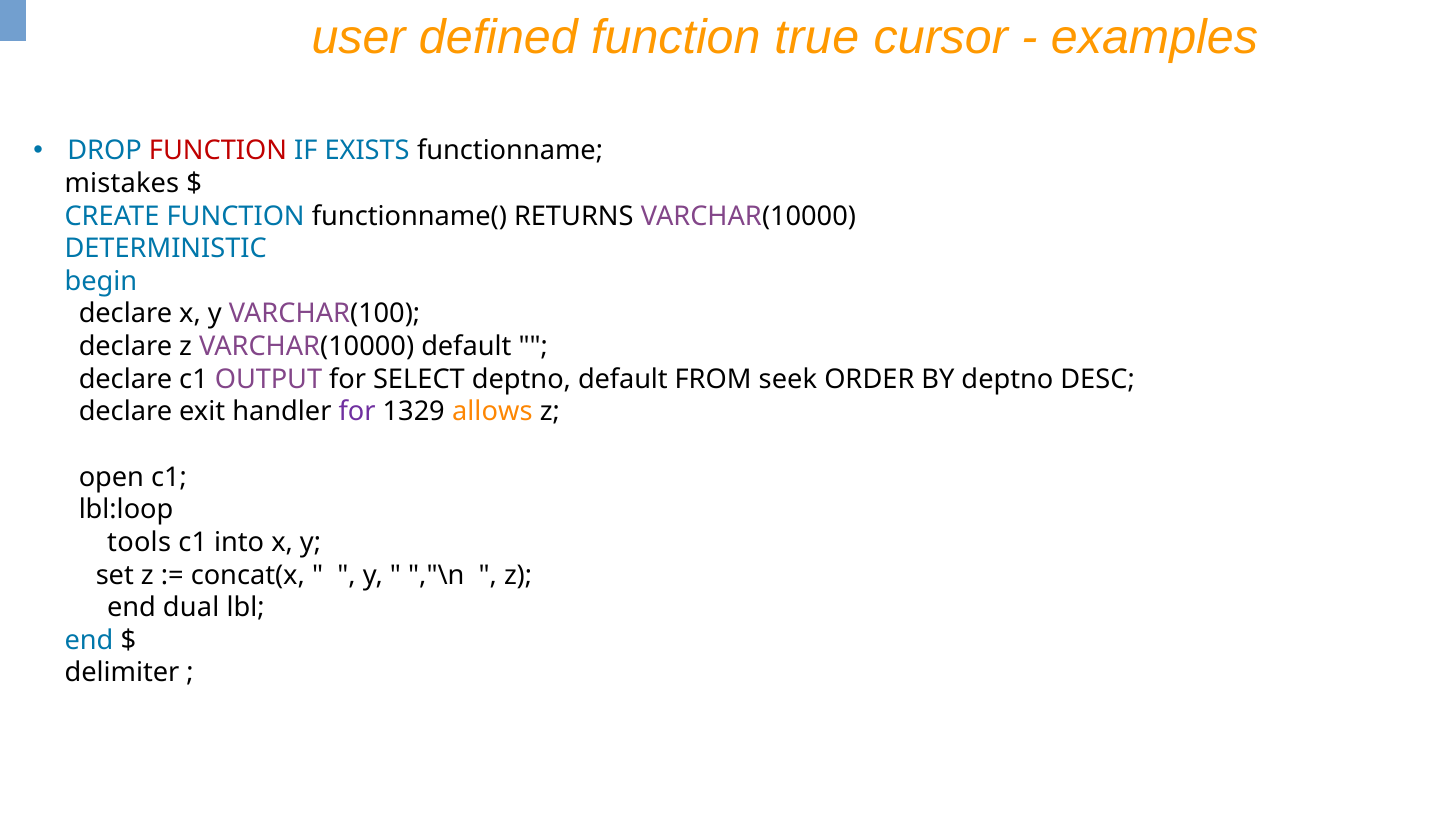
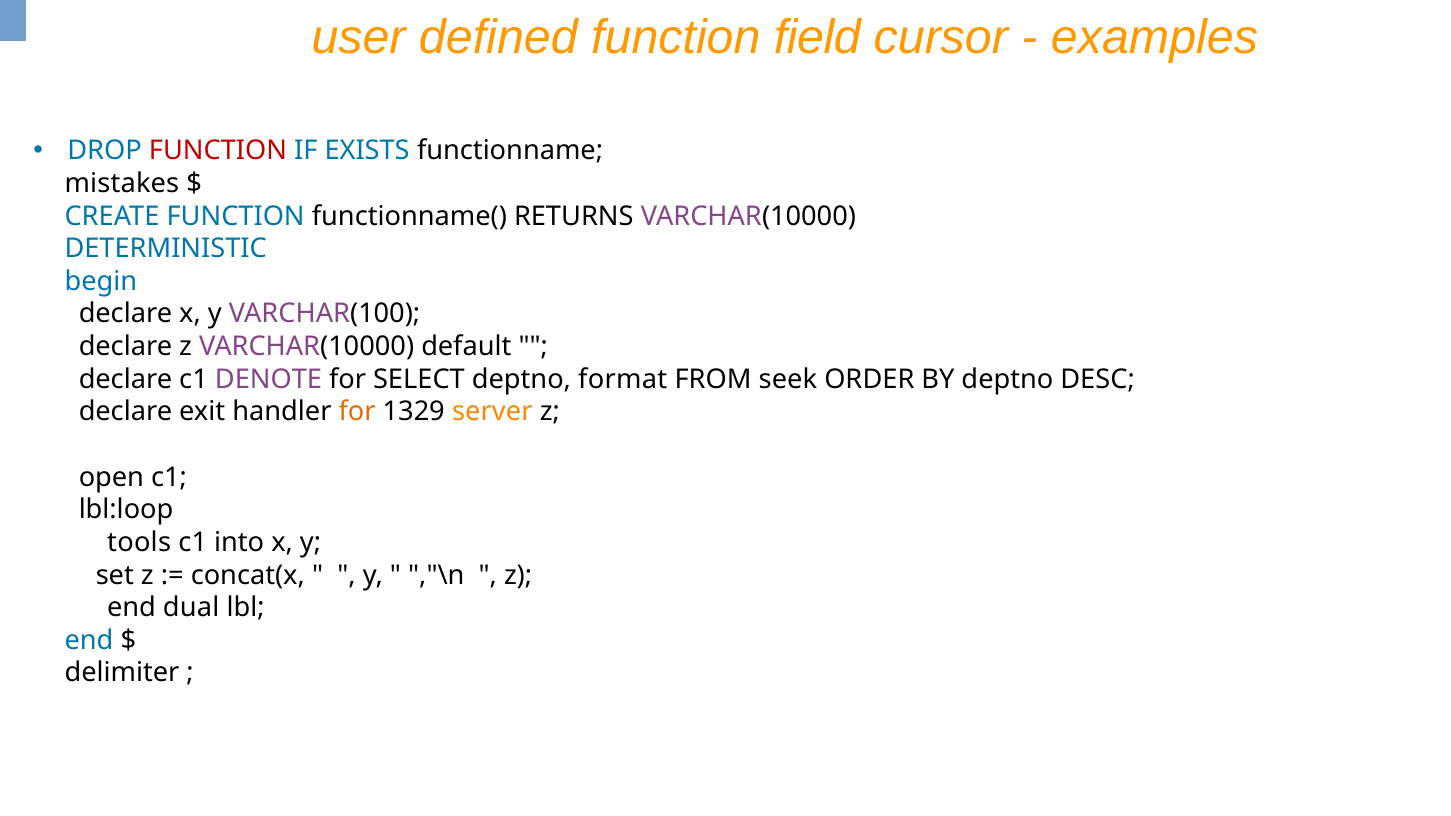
true: true -> field
OUTPUT: OUTPUT -> DENOTE
deptno default: default -> format
for at (357, 412) colour: purple -> orange
allows: allows -> server
